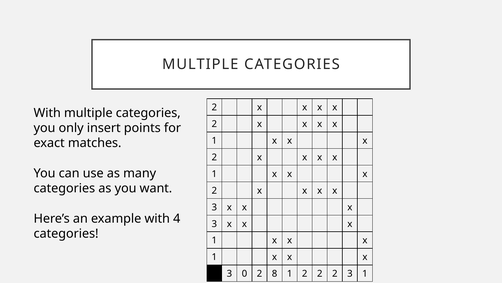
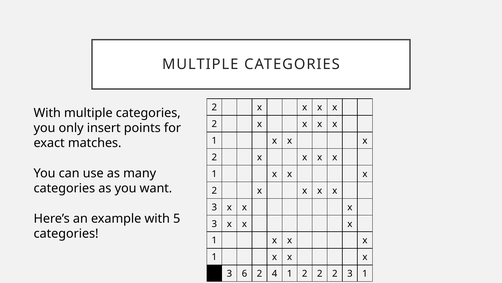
4: 4 -> 5
0: 0 -> 6
8: 8 -> 4
